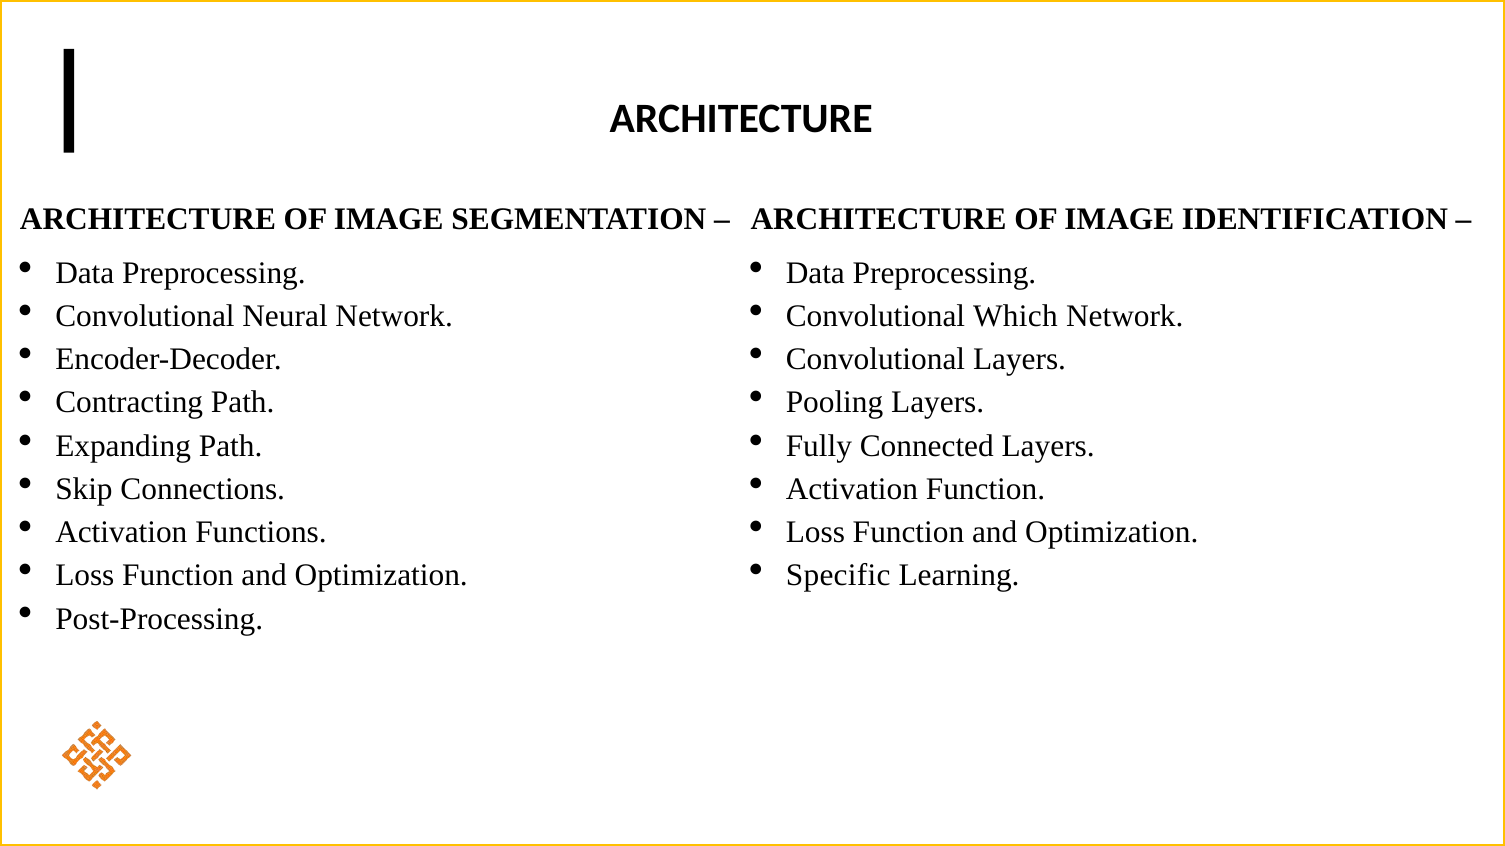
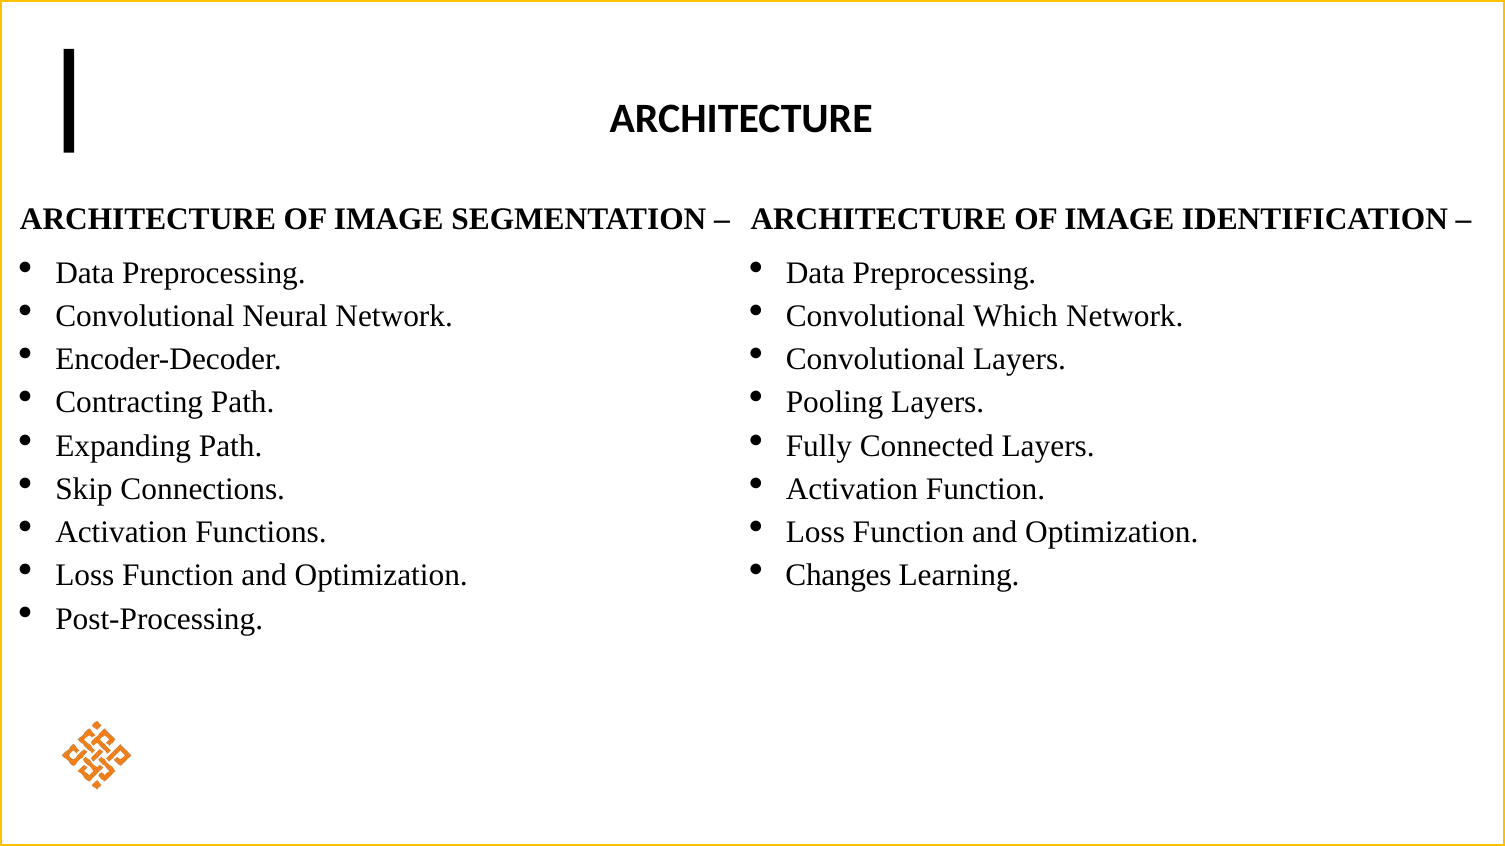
Specific: Specific -> Changes
